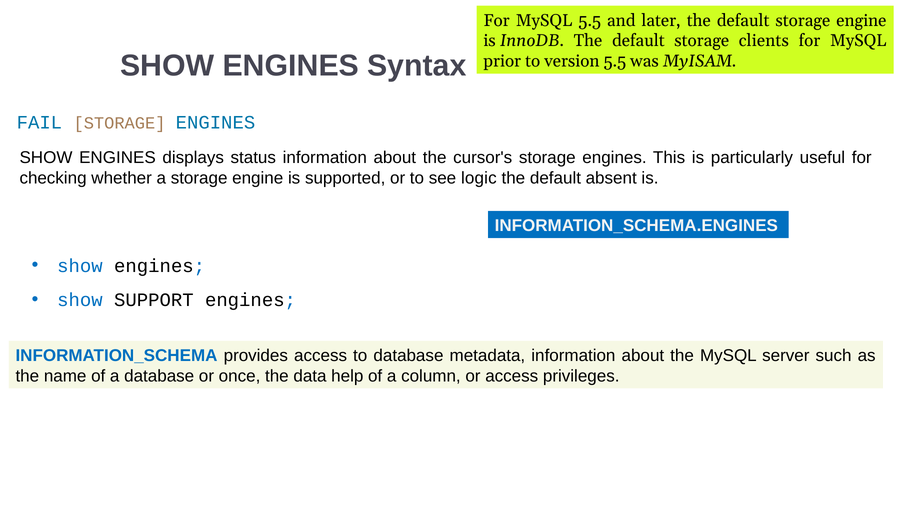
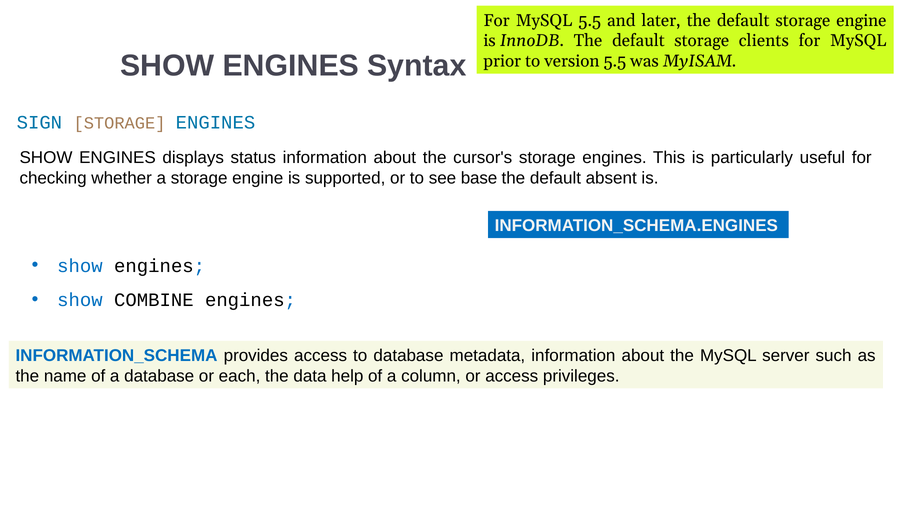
FAIL: FAIL -> SIGN
logic: logic -> base
SUPPORT: SUPPORT -> COMBINE
once: once -> each
